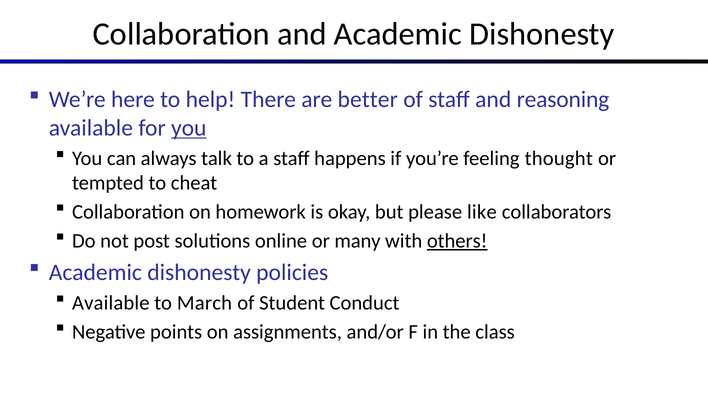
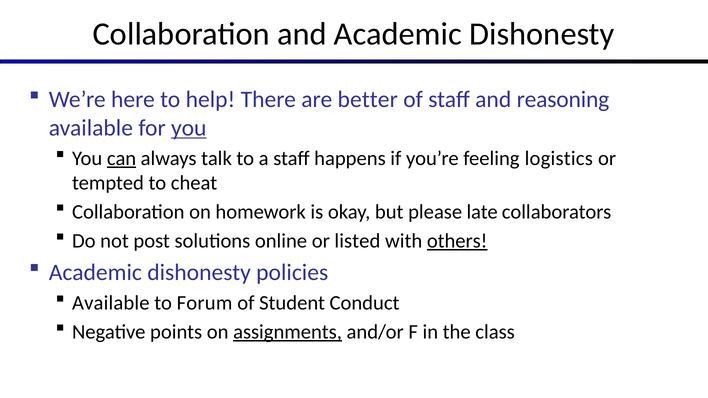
can underline: none -> present
thought: thought -> logistics
like: like -> late
many: many -> listed
March: March -> Forum
assignments underline: none -> present
